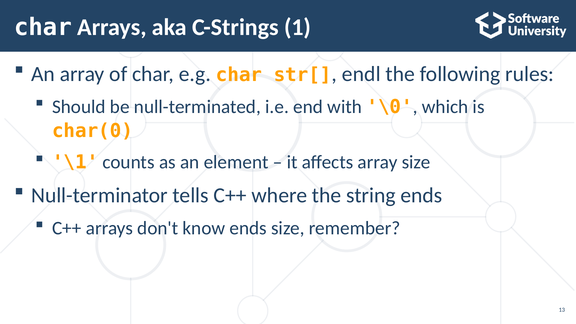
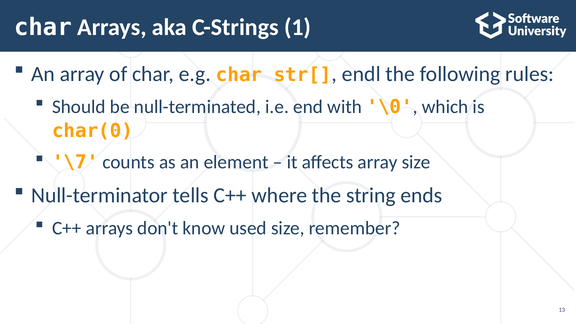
\1: \1 -> \7
know ends: ends -> used
